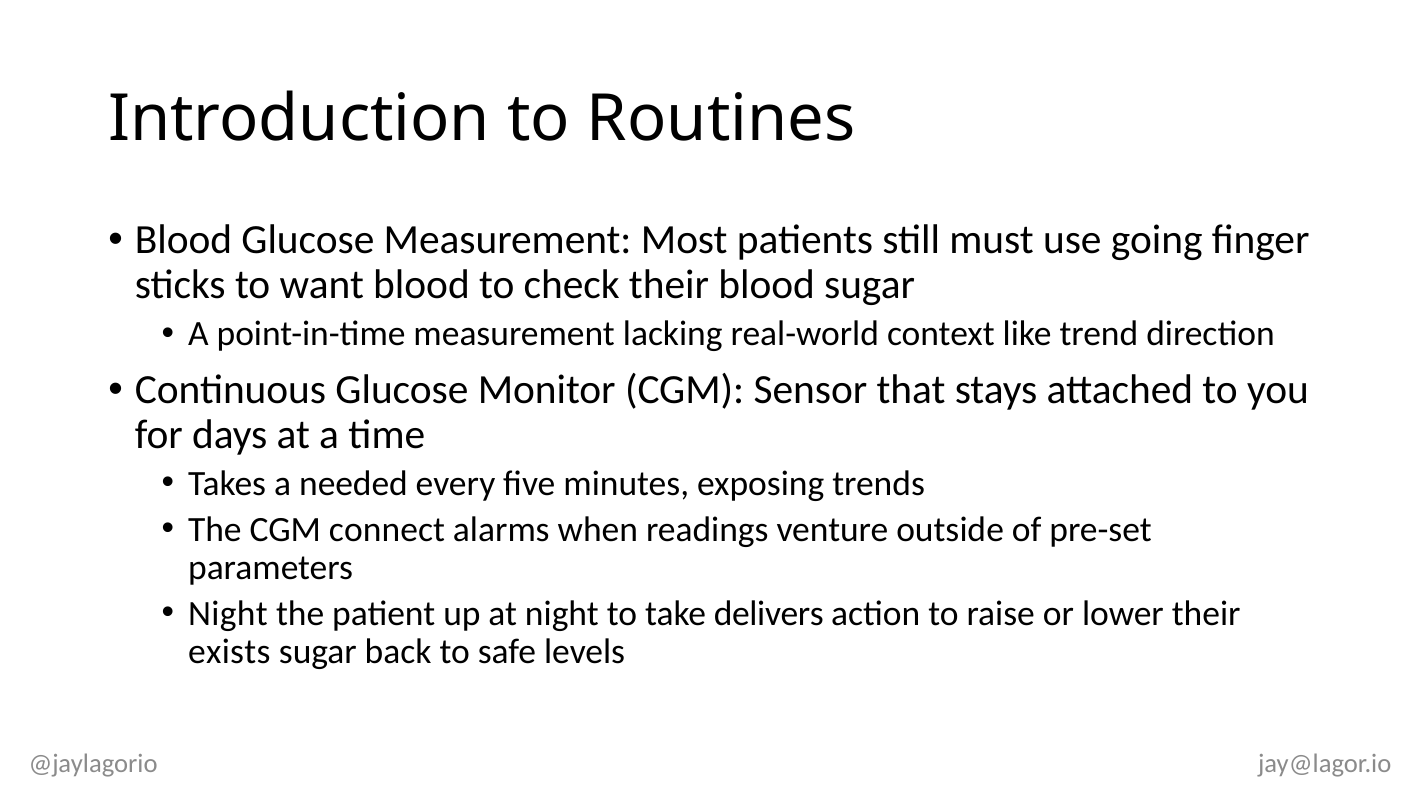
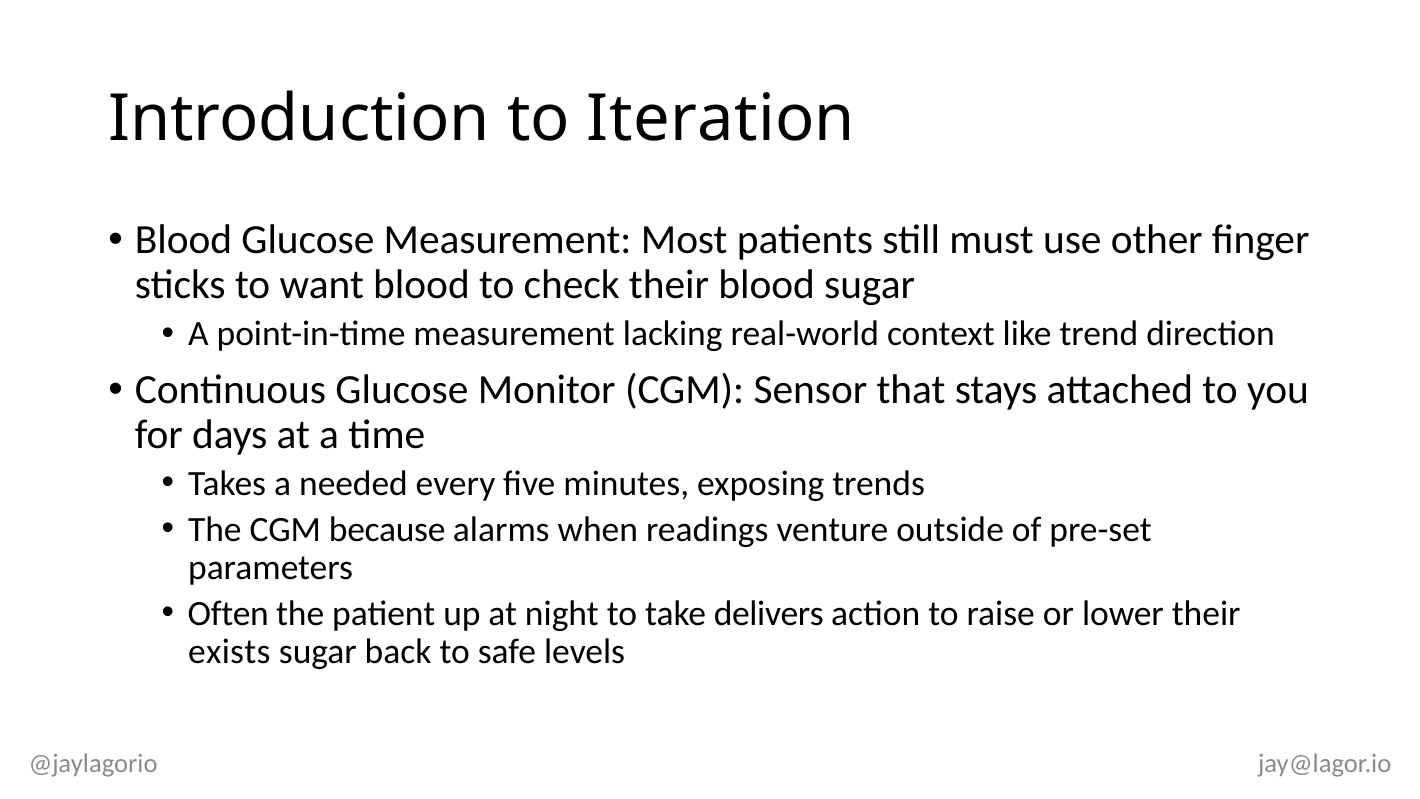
Routines: Routines -> Iteration
going: going -> other
connect: connect -> because
Night at (228, 613): Night -> Often
